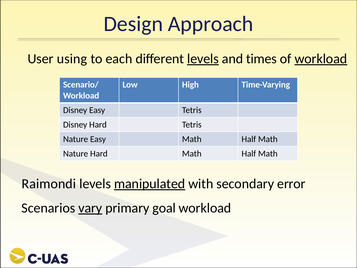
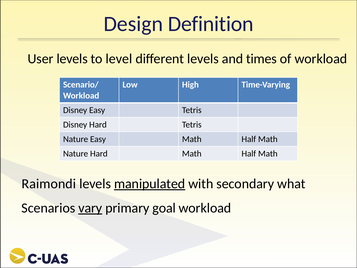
Approach: Approach -> Definition
User using: using -> levels
each: each -> level
levels at (203, 59) underline: present -> none
workload at (321, 59) underline: present -> none
error: error -> what
